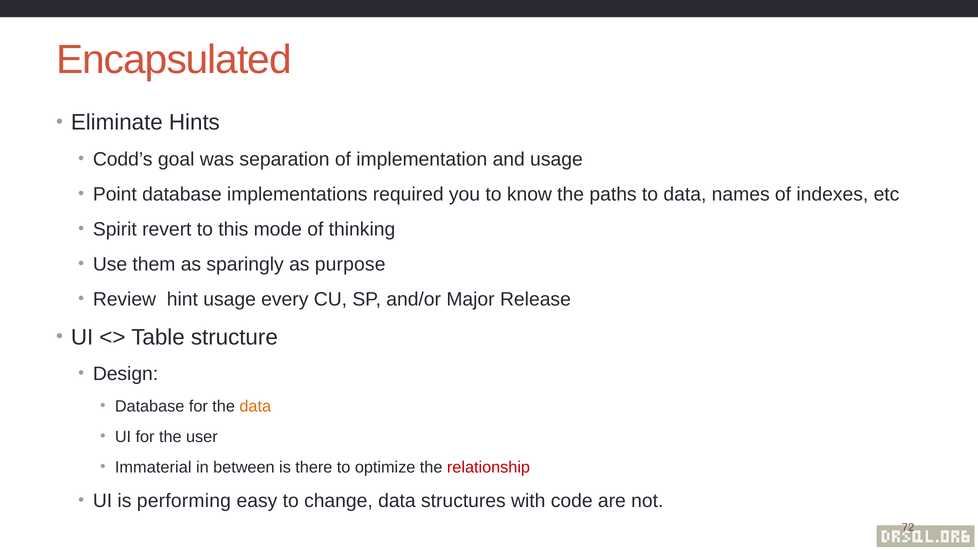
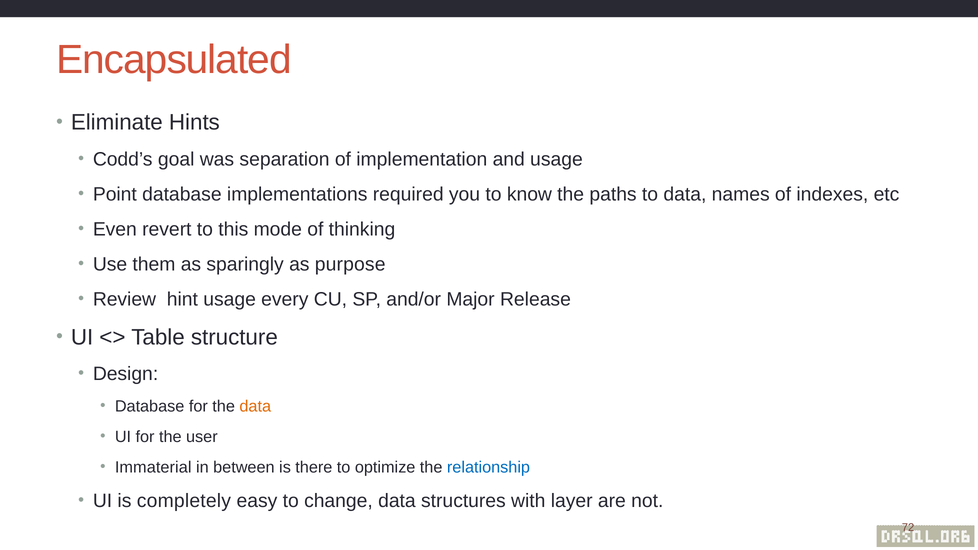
Spirit: Spirit -> Even
relationship colour: red -> blue
performing: performing -> completely
code: code -> layer
